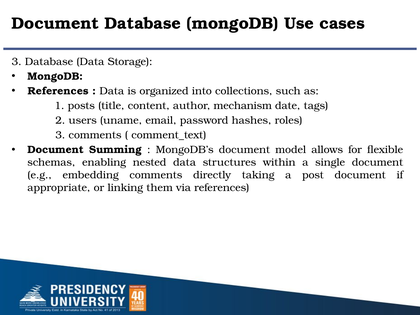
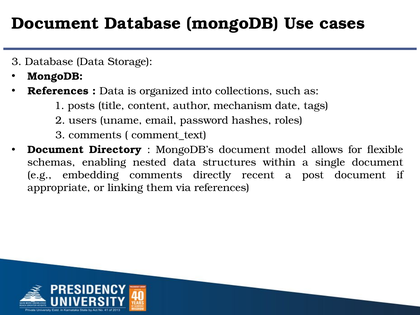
Summing: Summing -> Directory
taking: taking -> recent
